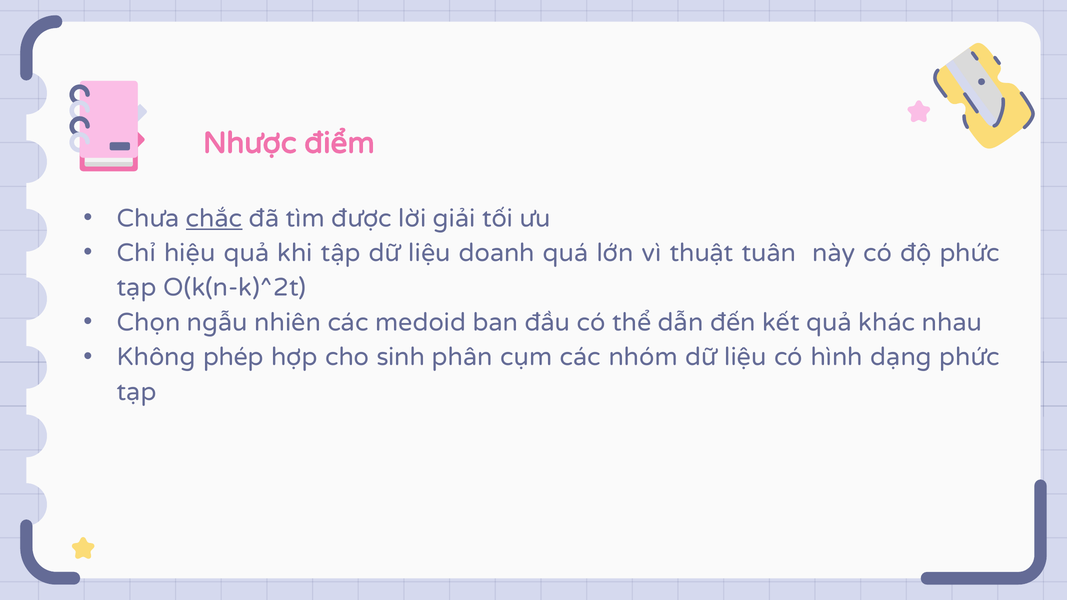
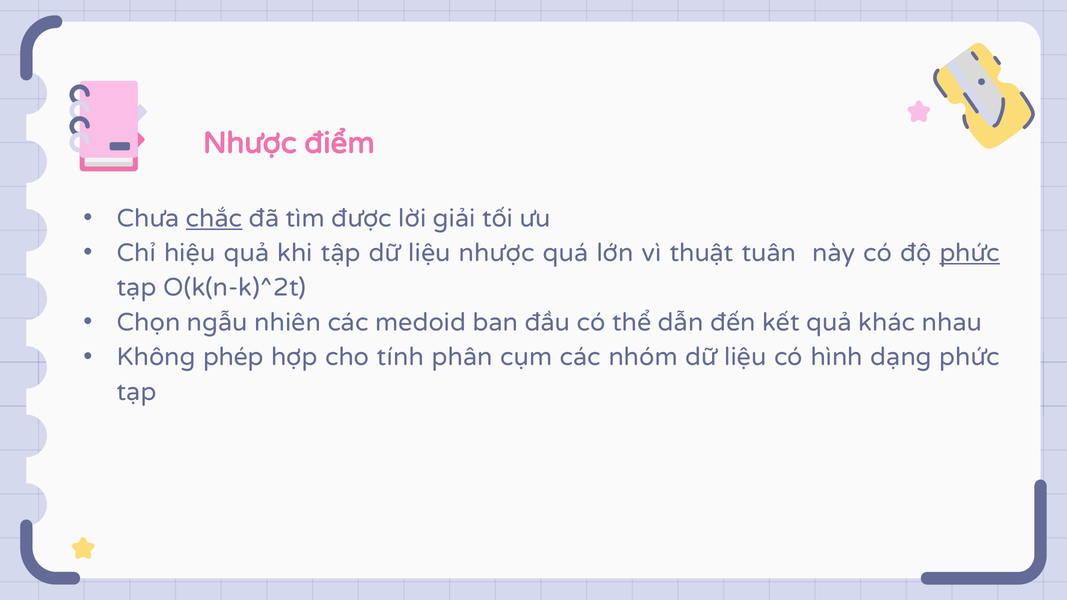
liệu doanh: doanh -> nhược
phức at (970, 253) underline: none -> present
sinh: sinh -> tính
